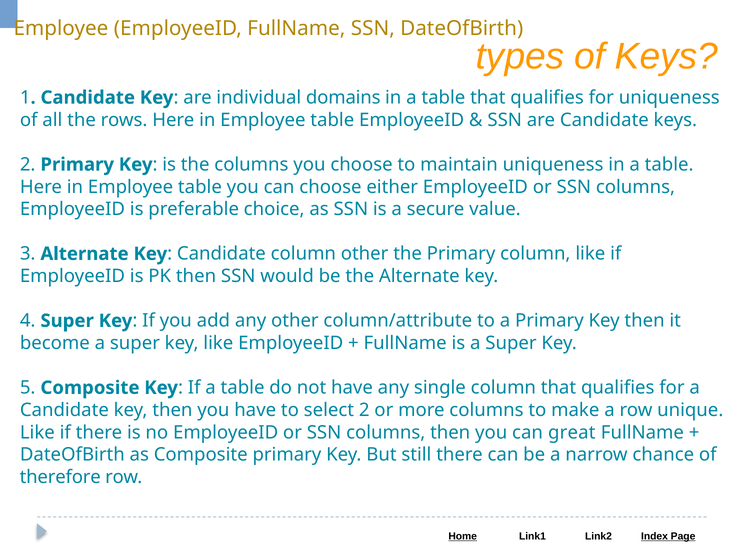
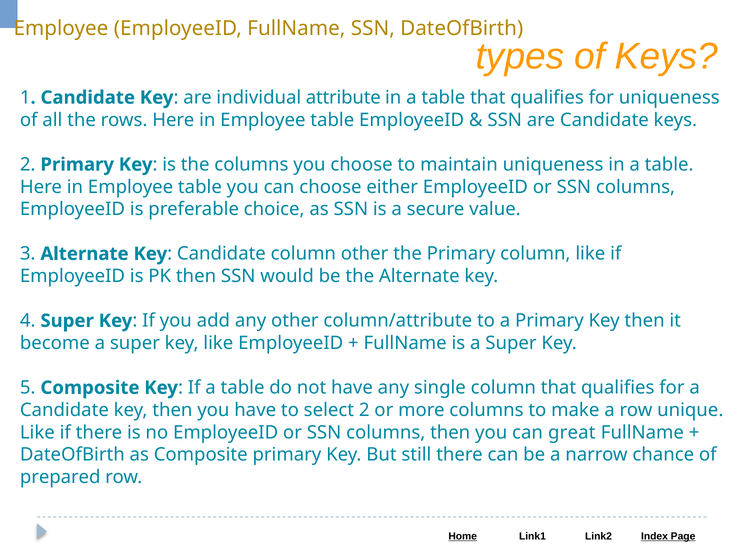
domains: domains -> attribute
therefore: therefore -> prepared
